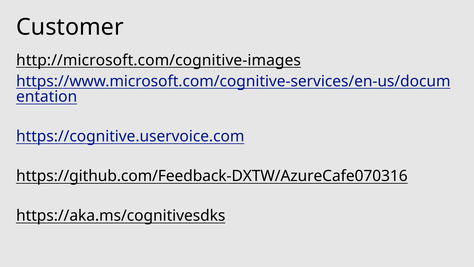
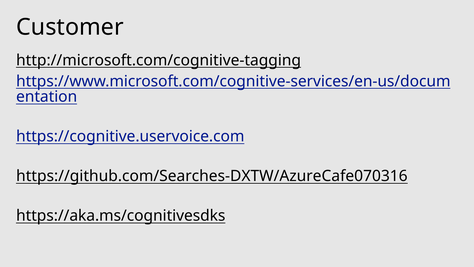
http://microsoft.com/cognitive-images: http://microsoft.com/cognitive-images -> http://microsoft.com/cognitive-tagging
https://github.com/Feedback-DXTW/AzureCafe070316: https://github.com/Feedback-DXTW/AzureCafe070316 -> https://github.com/Searches-DXTW/AzureCafe070316
